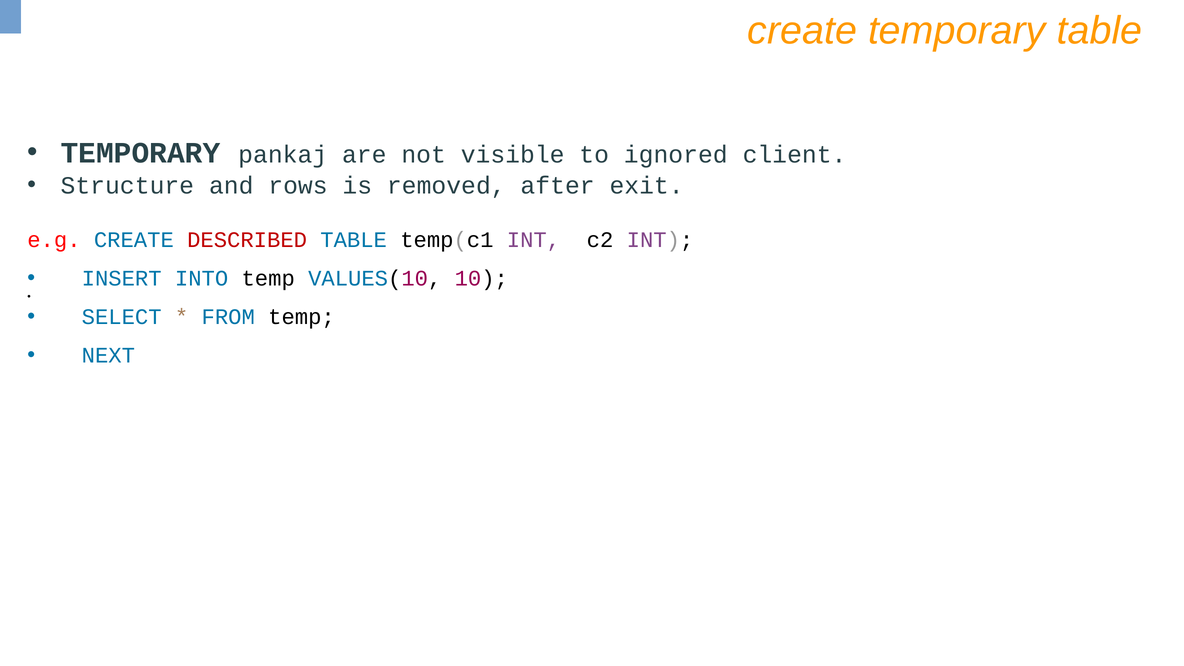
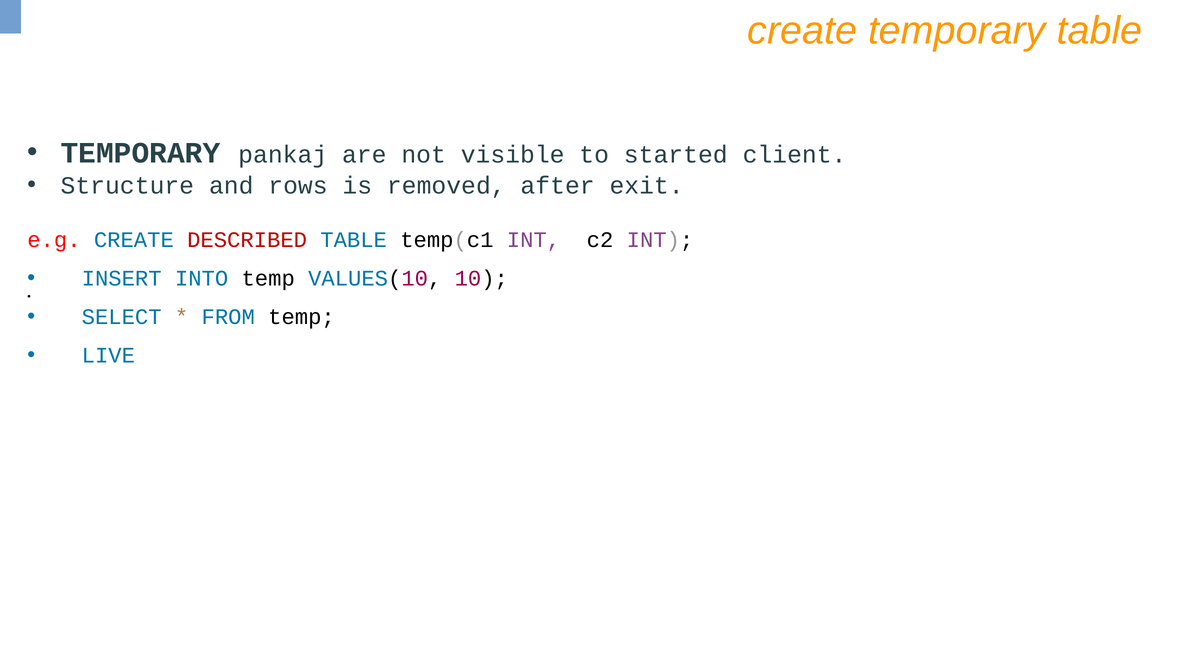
ignored: ignored -> started
NEXT: NEXT -> LIVE
